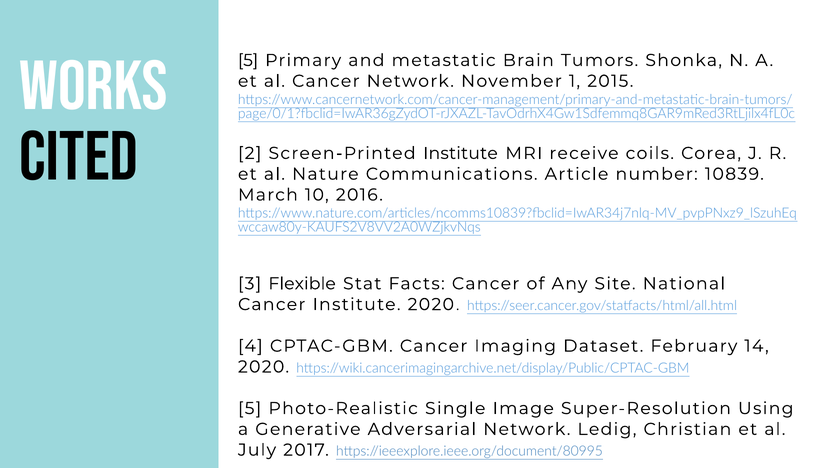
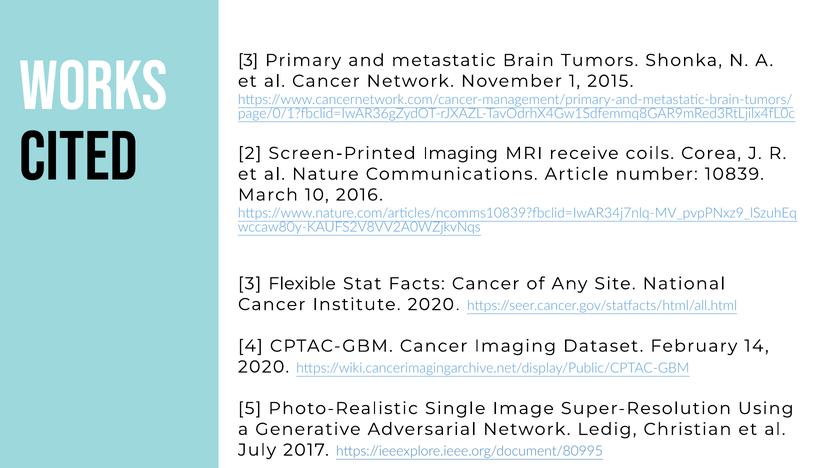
5 at (248, 60): 5 -> 3
Screen-Printed Institute: Institute -> Imaging
